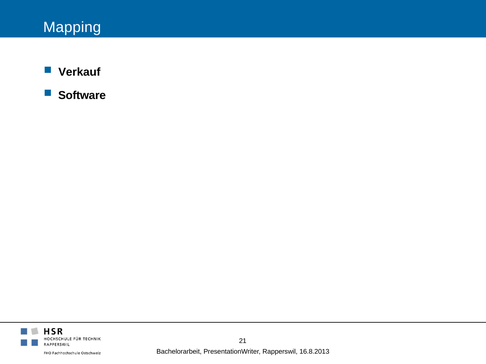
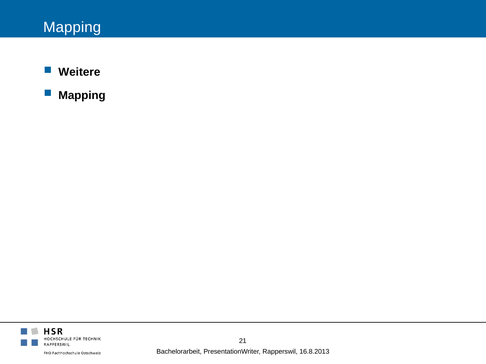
Verkauf: Verkauf -> Weitere
Software at (82, 95): Software -> Mapping
